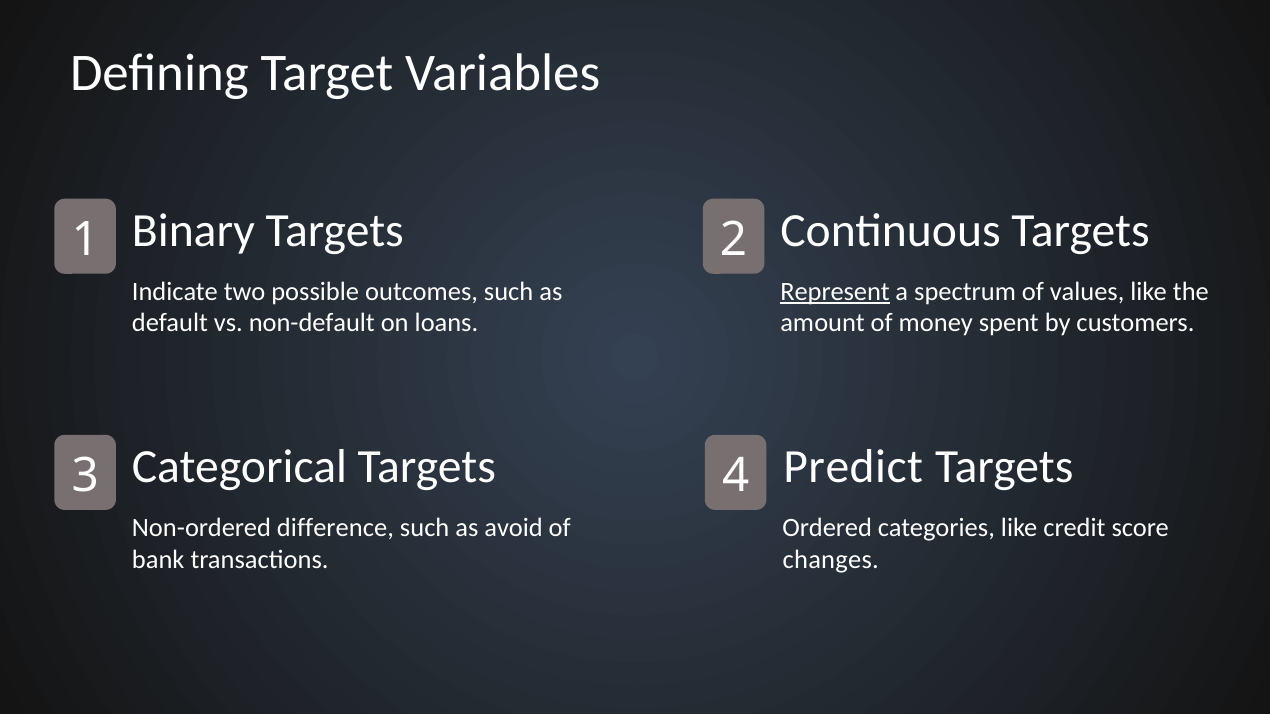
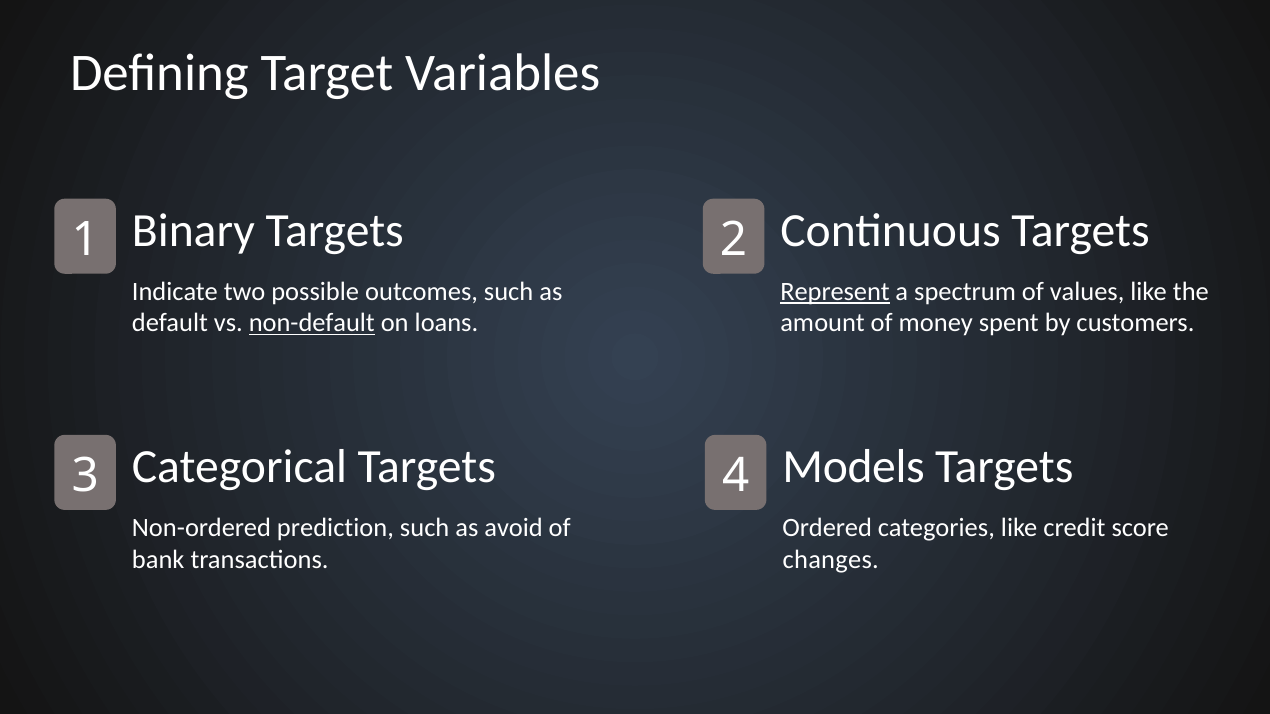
non-default underline: none -> present
Predict: Predict -> Models
difference: difference -> prediction
